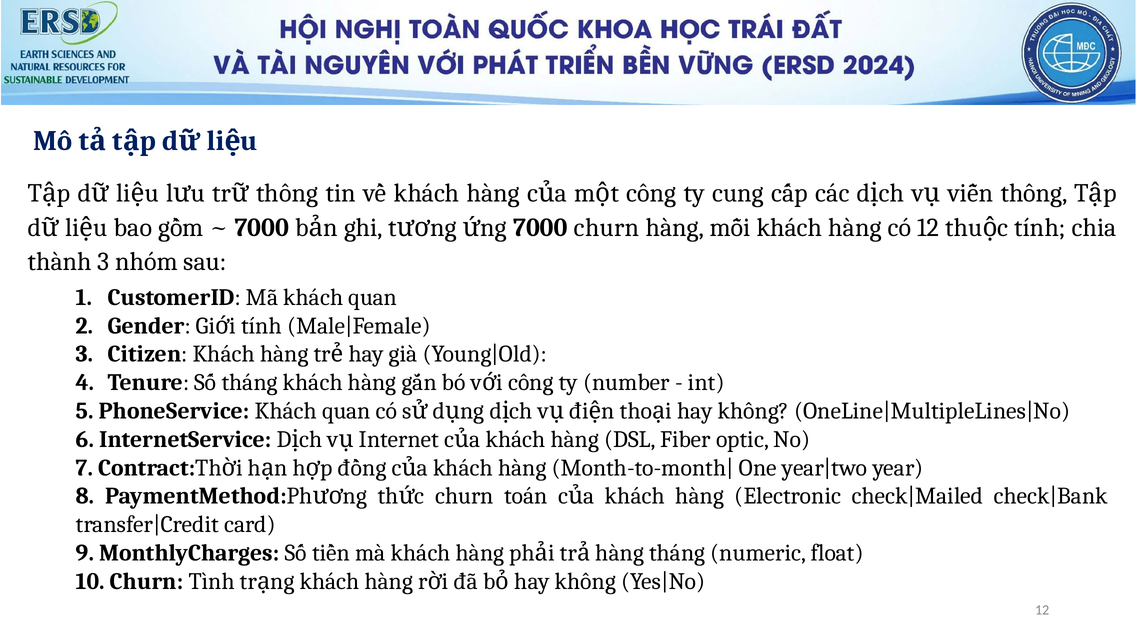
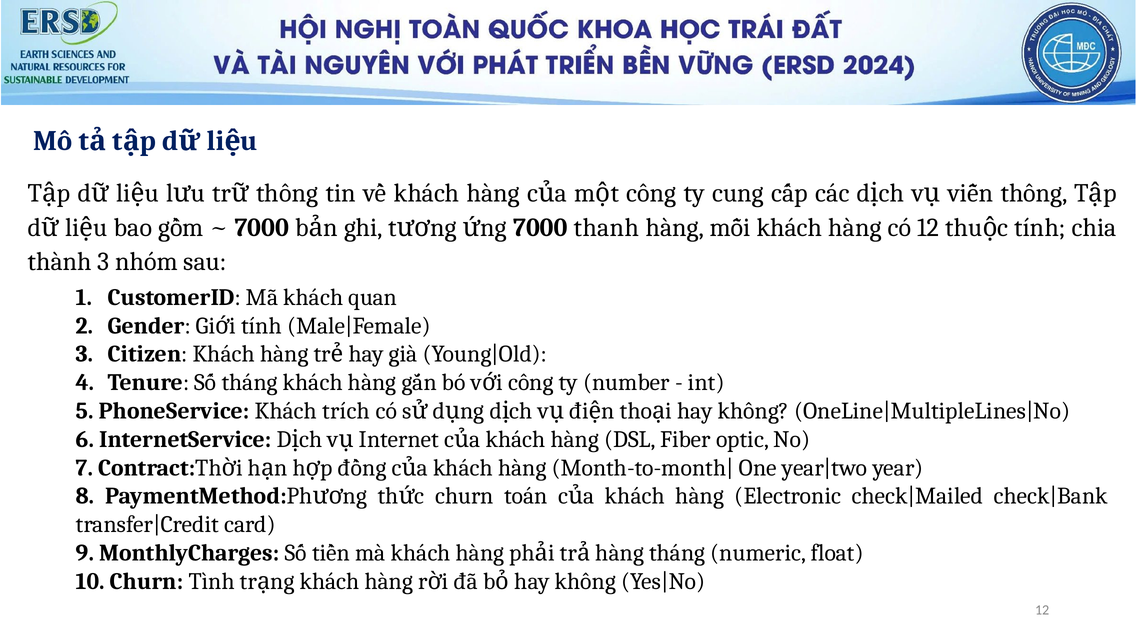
7000 churn: churn -> thanh
PhoneService Khách quan: quan -> trích
